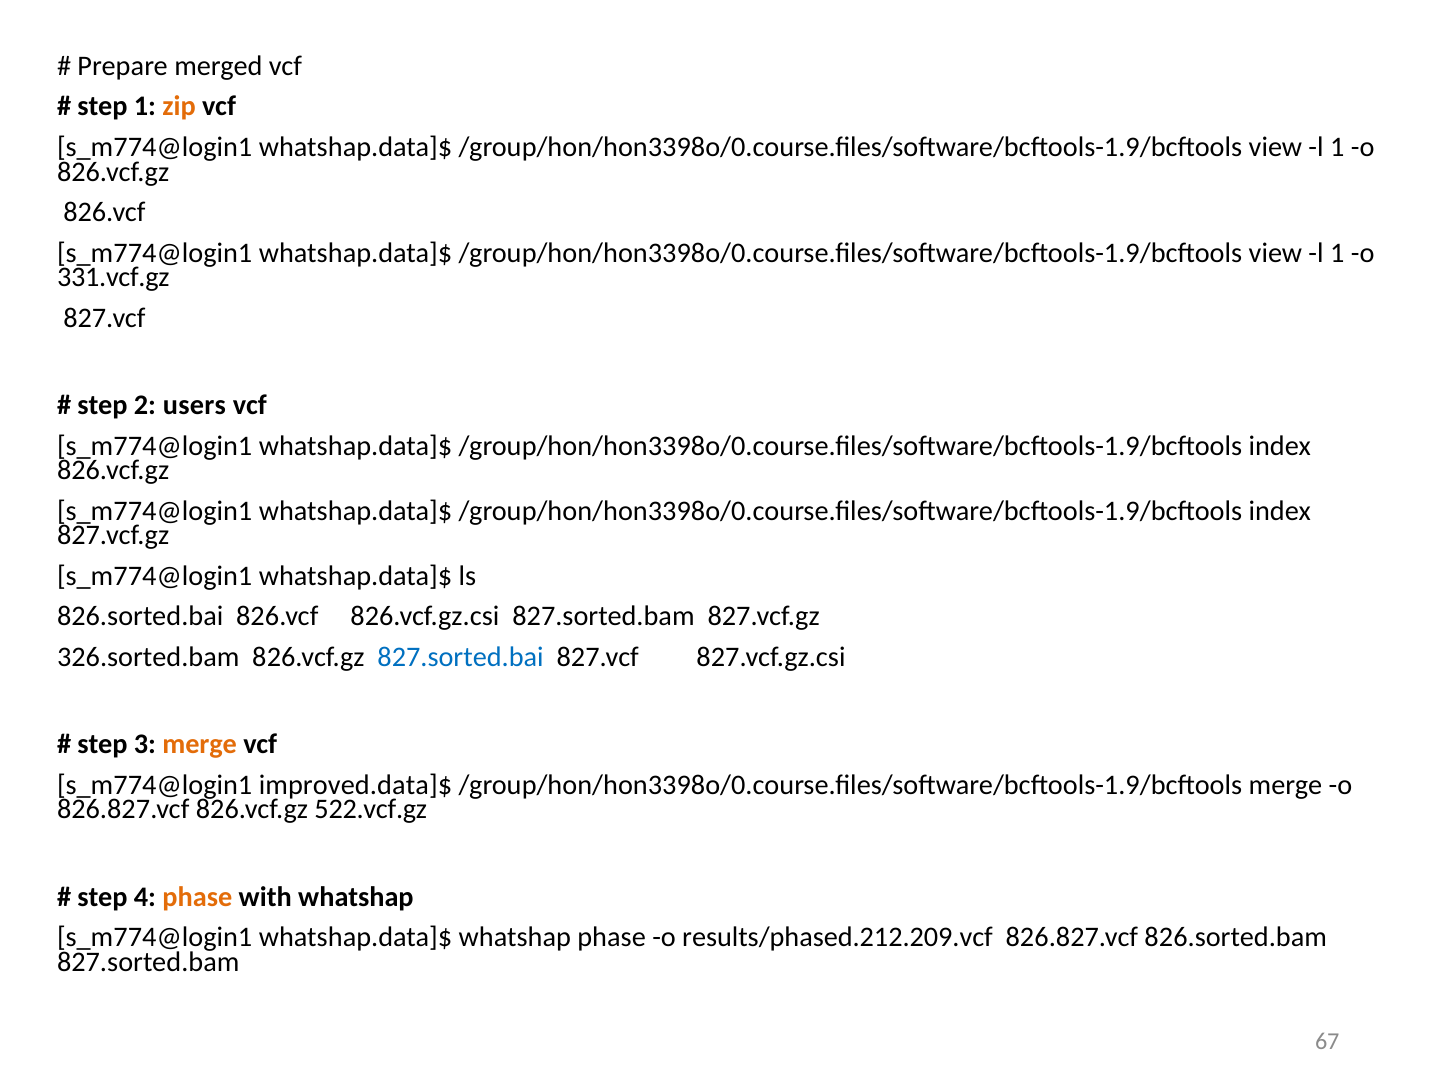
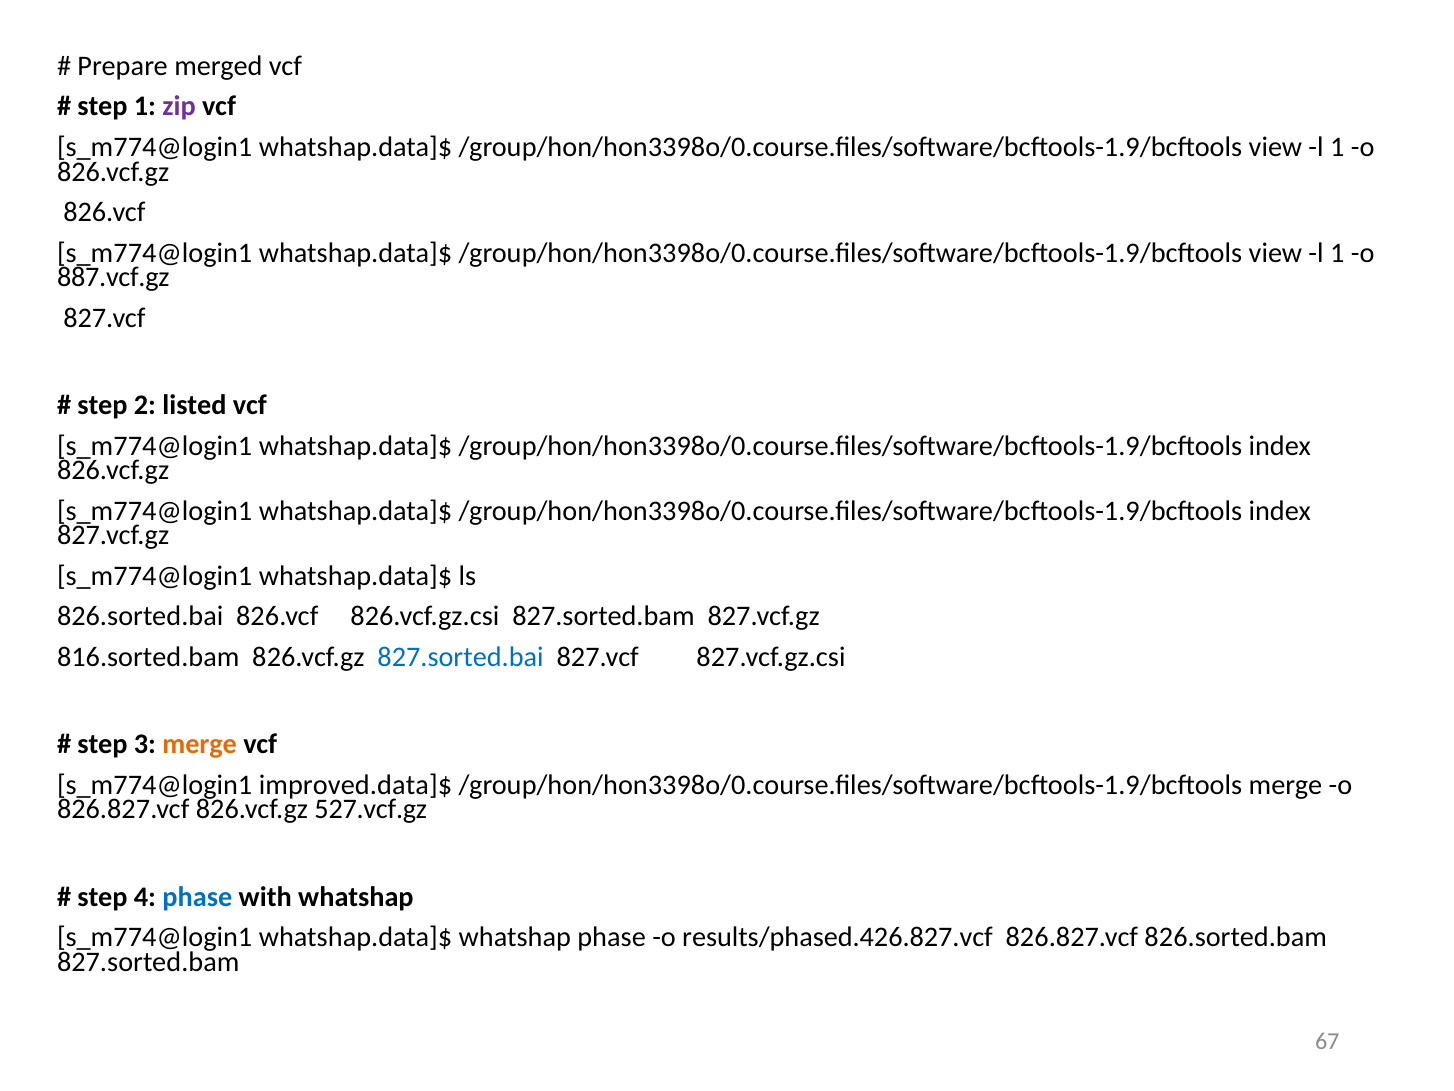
zip colour: orange -> purple
331.vcf.gz: 331.vcf.gz -> 887.vcf.gz
users: users -> listed
326.sorted.bam: 326.sorted.bam -> 816.sorted.bam
522.vcf.gz: 522.vcf.gz -> 527.vcf.gz
phase at (197, 896) colour: orange -> blue
results/phased.212.209.vcf: results/phased.212.209.vcf -> results/phased.426.827.vcf
